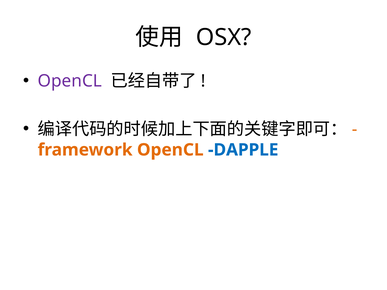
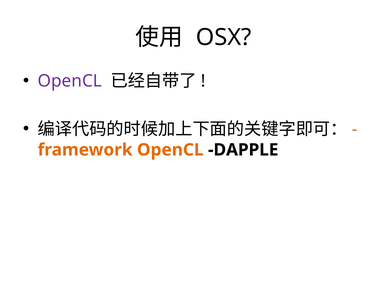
DAPPLE colour: blue -> black
